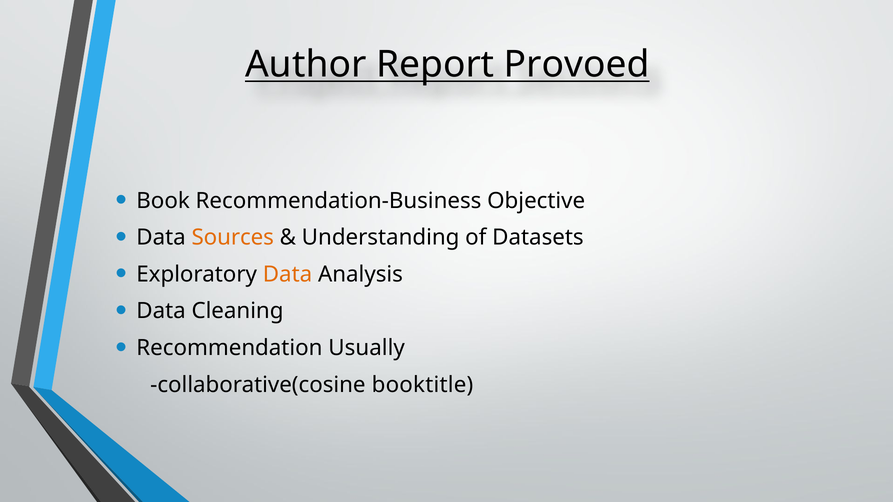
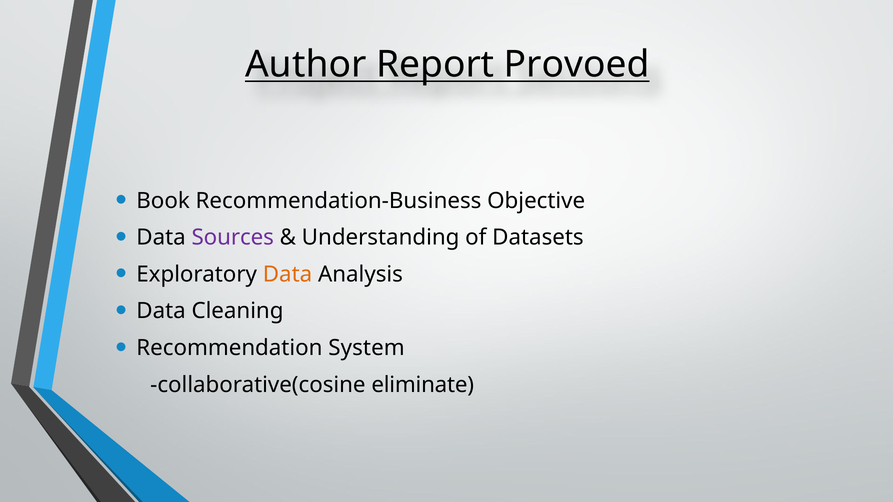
Sources colour: orange -> purple
Usually: Usually -> System
booktitle: booktitle -> eliminate
